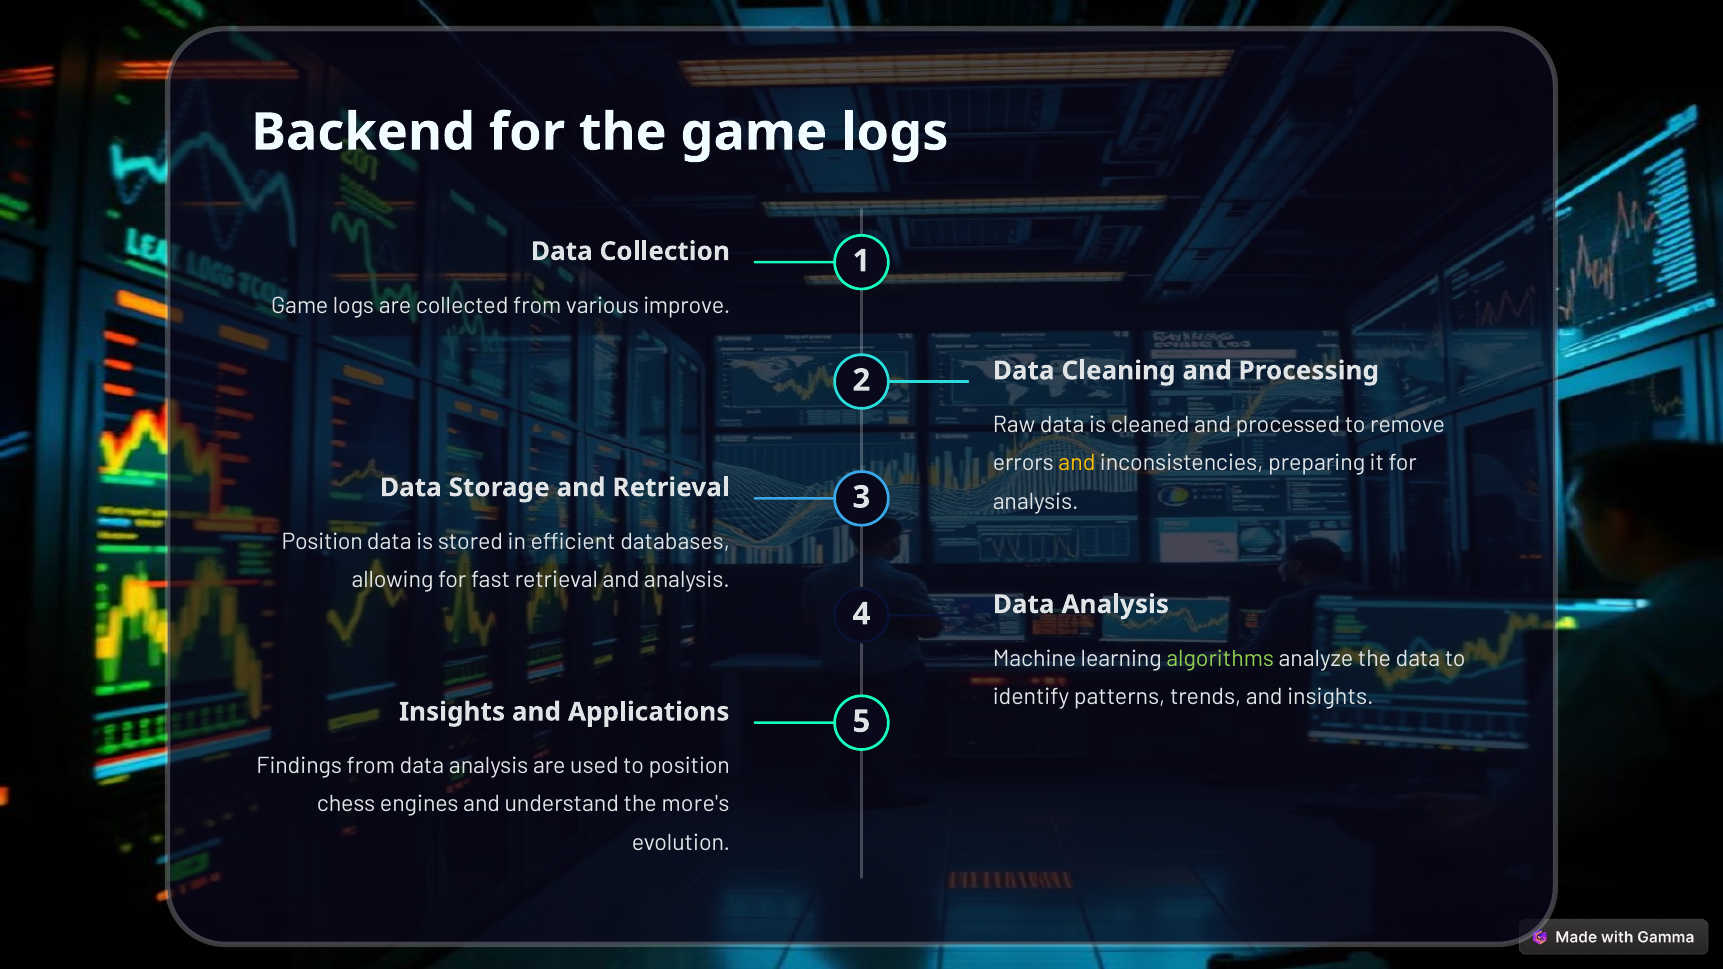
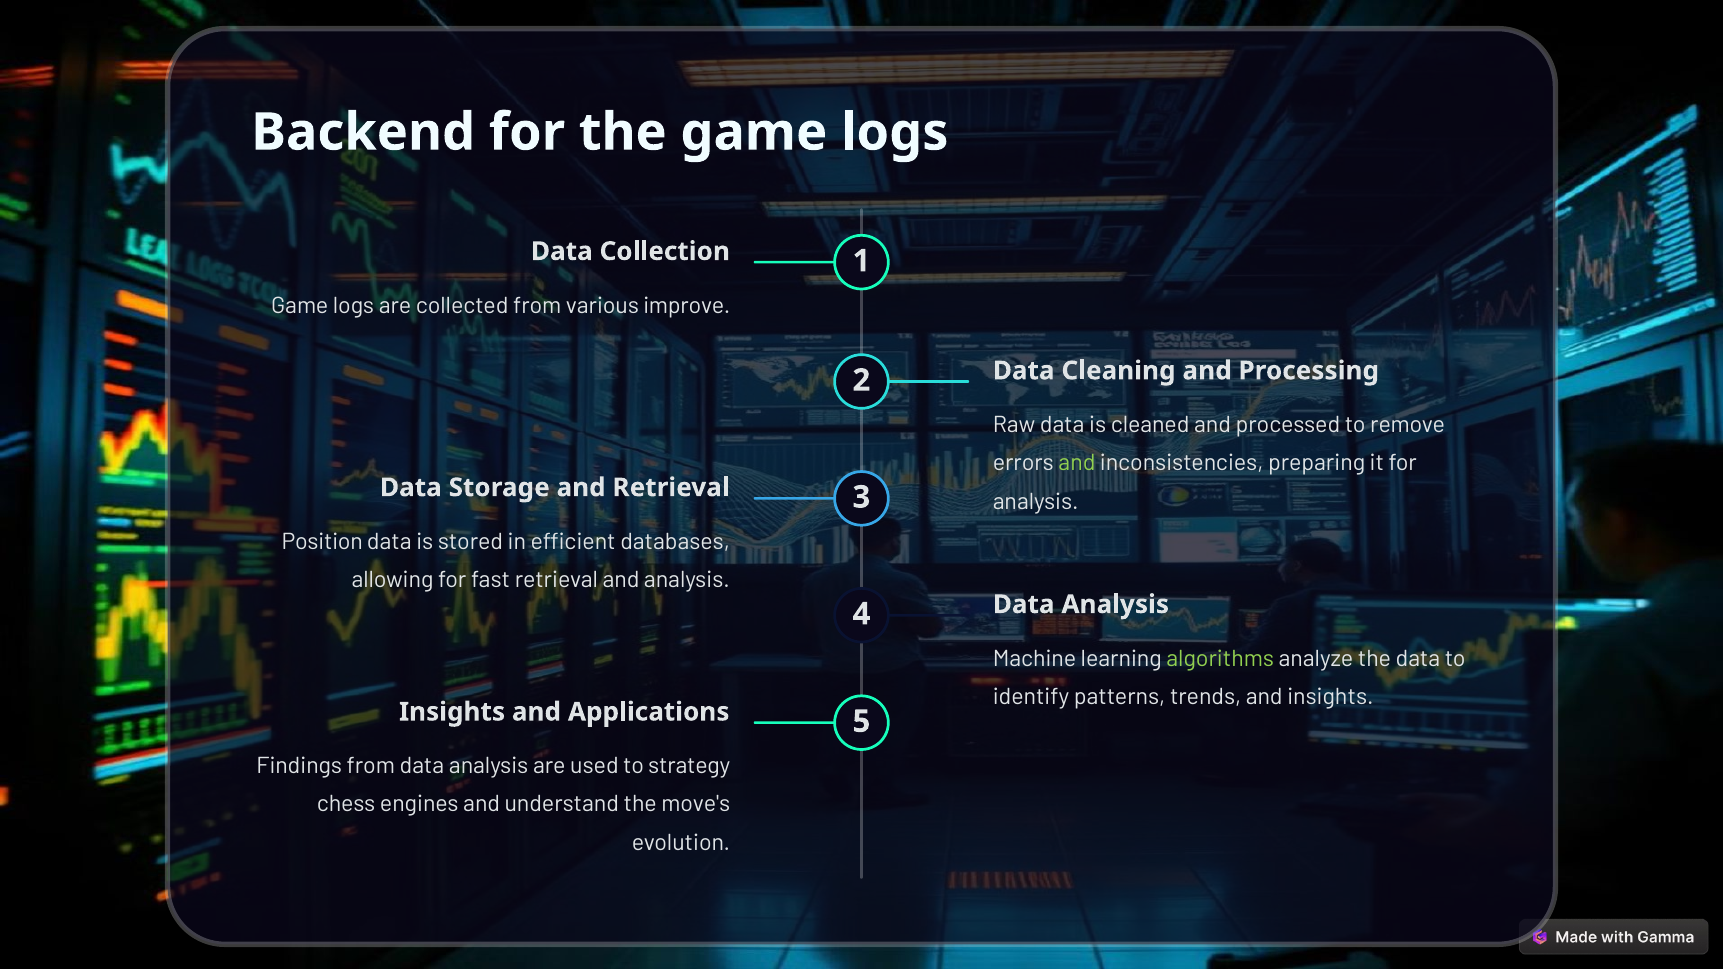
and at (1077, 463) colour: yellow -> light green
to position: position -> strategy
more's: more's -> move's
